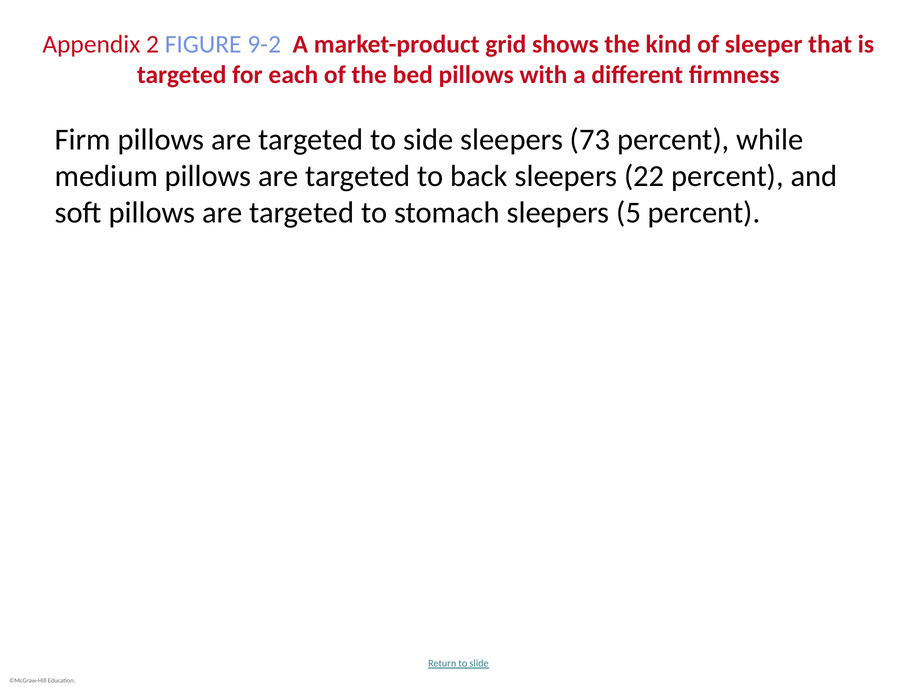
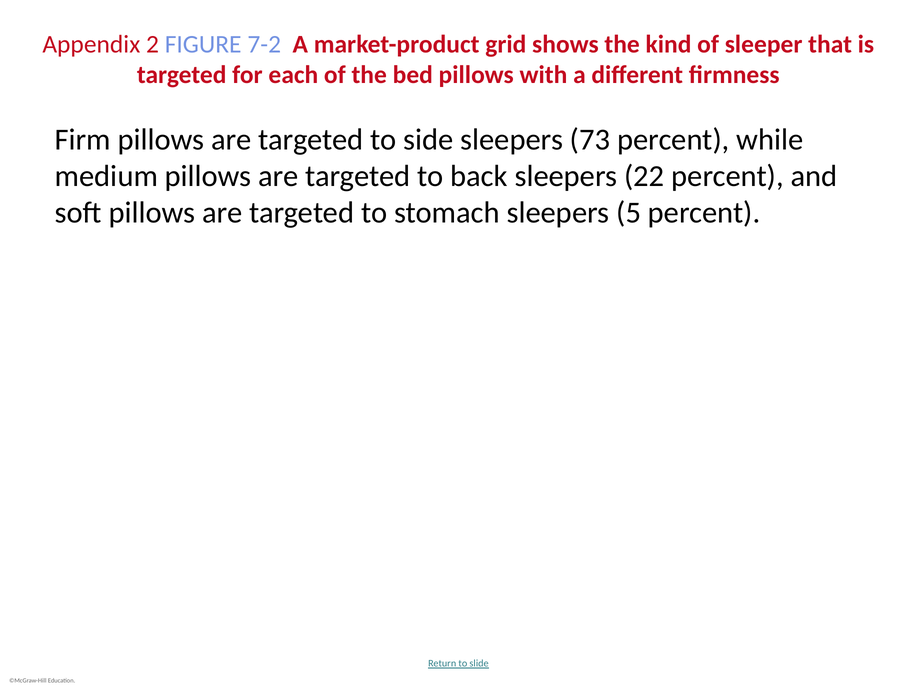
9-2: 9-2 -> 7-2
